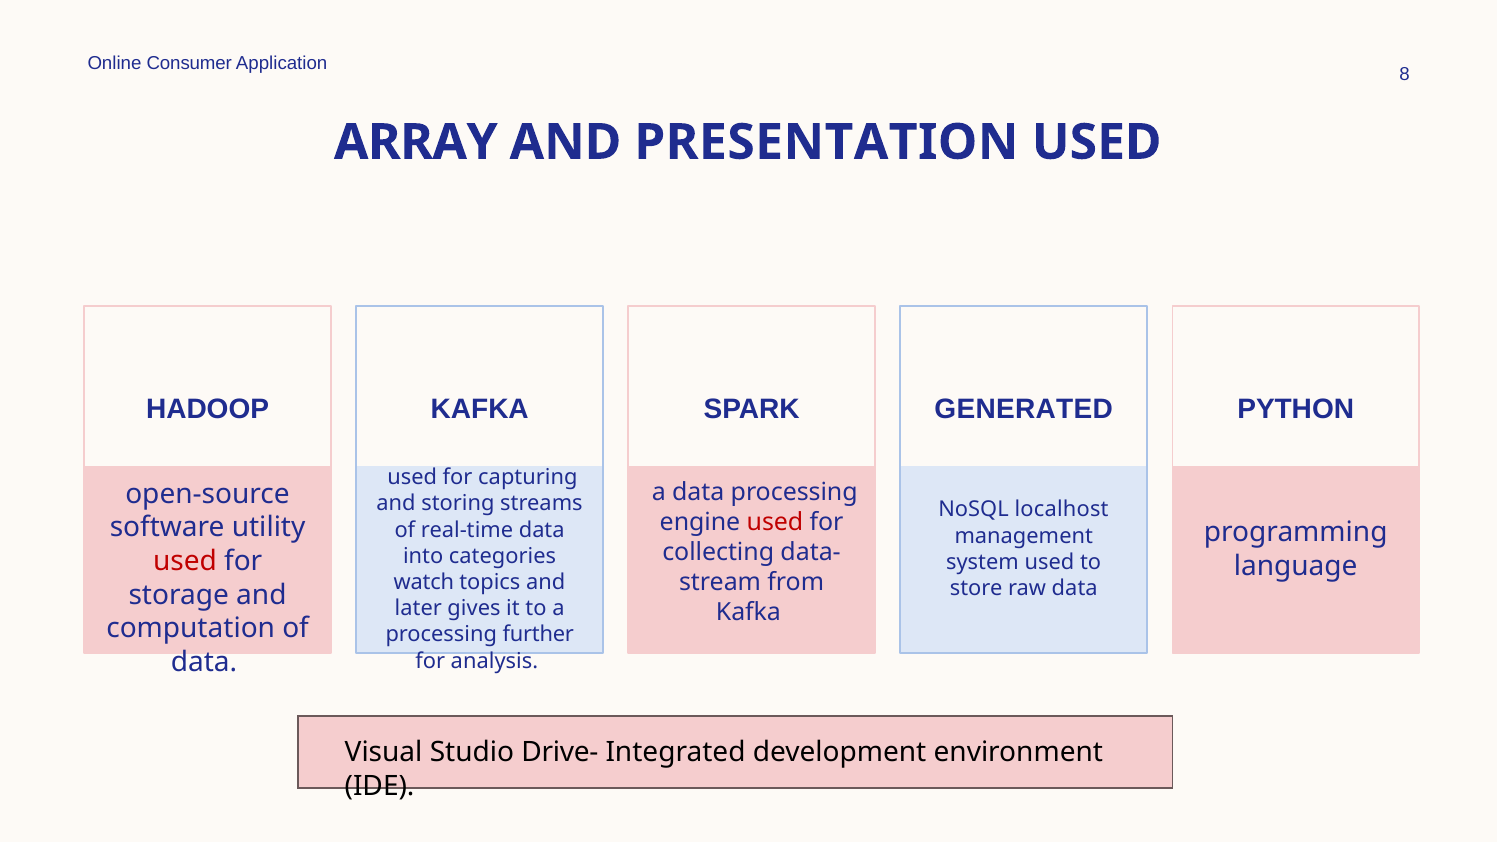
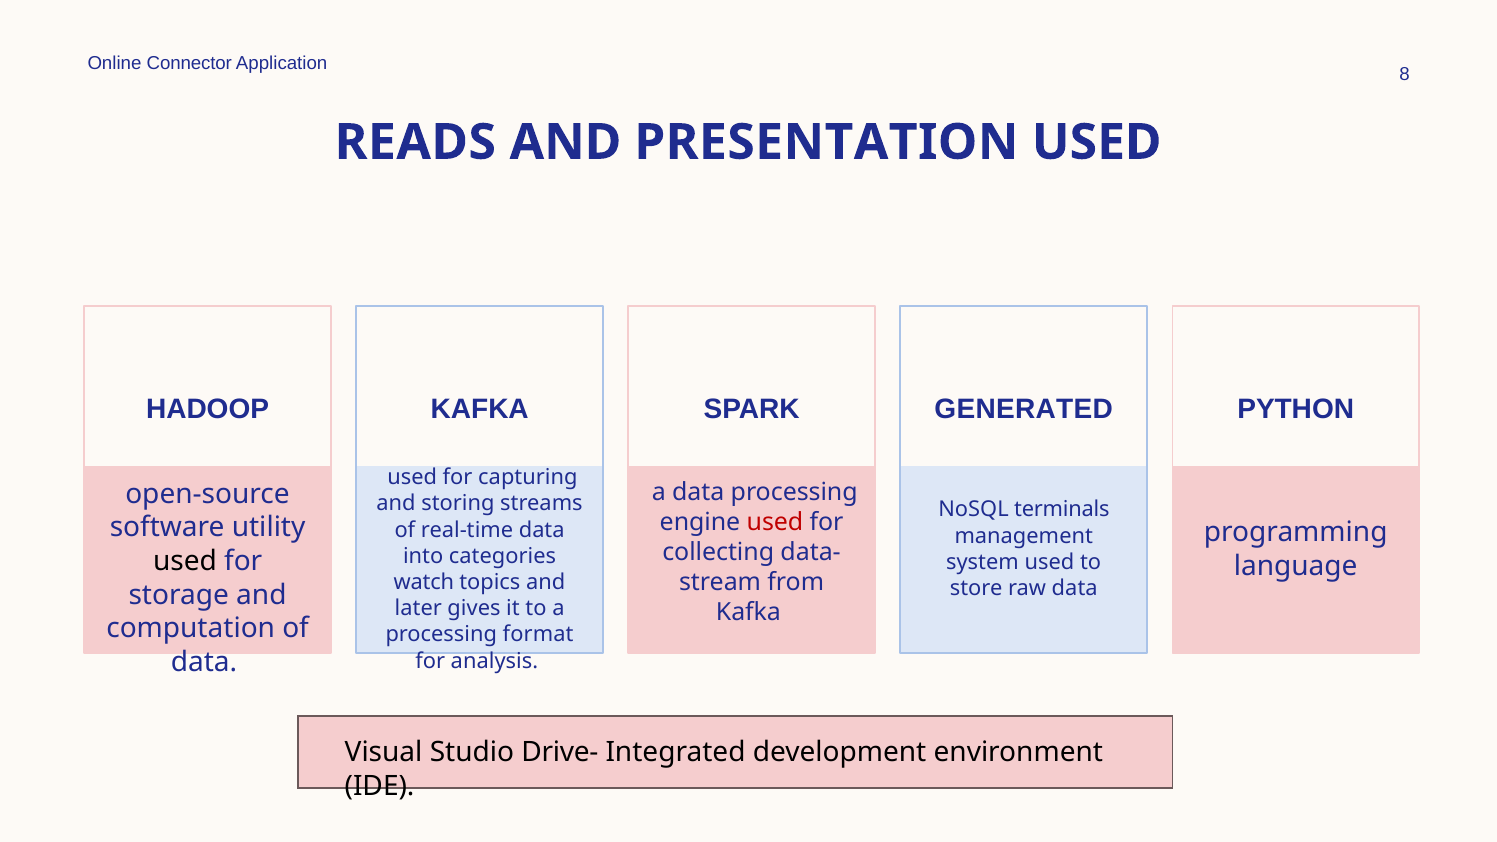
Consumer: Consumer -> Connector
ARRAY: ARRAY -> READS
localhost: localhost -> terminals
used at (185, 561) colour: red -> black
further: further -> format
